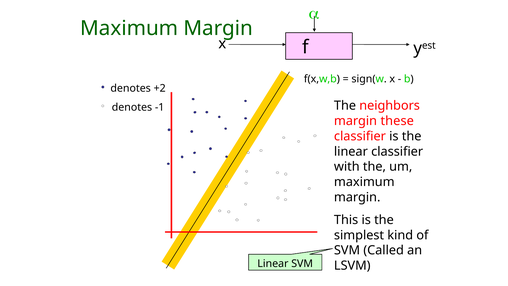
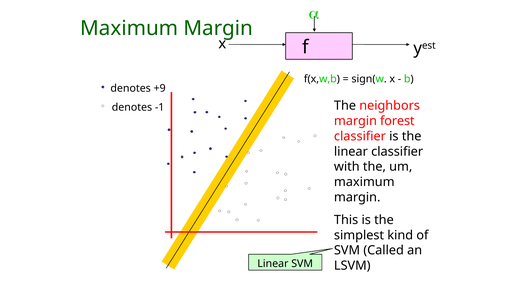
+2: +2 -> +9
these: these -> forest
